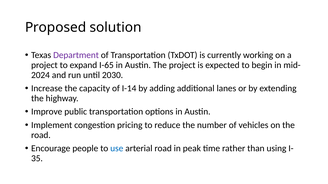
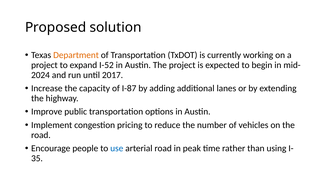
Department colour: purple -> orange
I-65: I-65 -> I-52
2030: 2030 -> 2017
I-14: I-14 -> I-87
